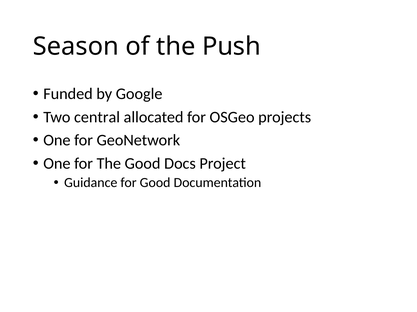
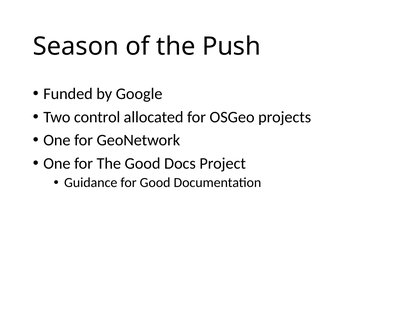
central: central -> control
